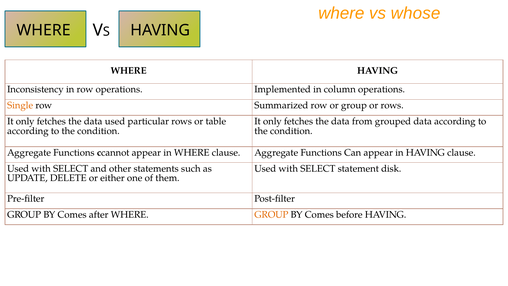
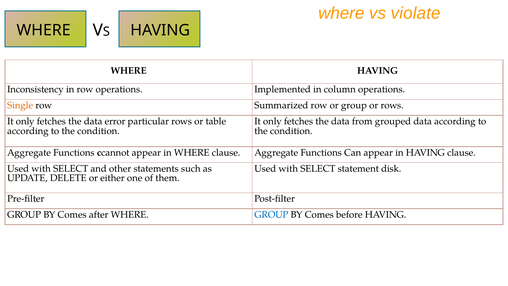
whose: whose -> violate
data used: used -> error
GROUP at (271, 215) colour: orange -> blue
